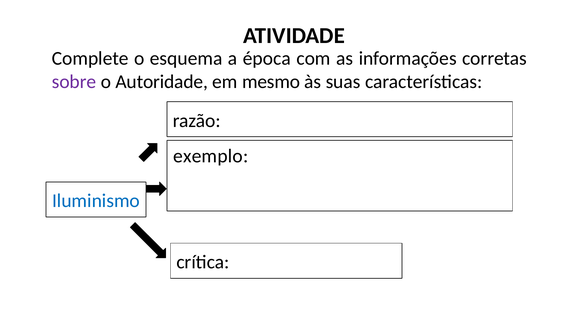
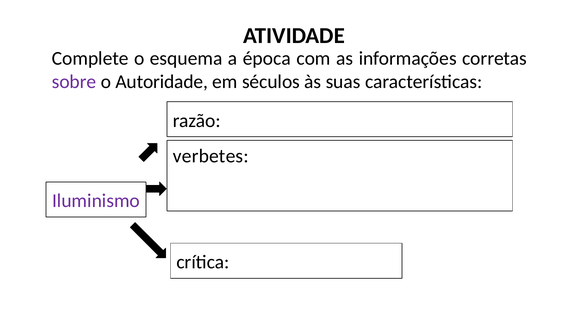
mesmo: mesmo -> séculos
exemplo: exemplo -> verbetes
Iluminismo colour: blue -> purple
